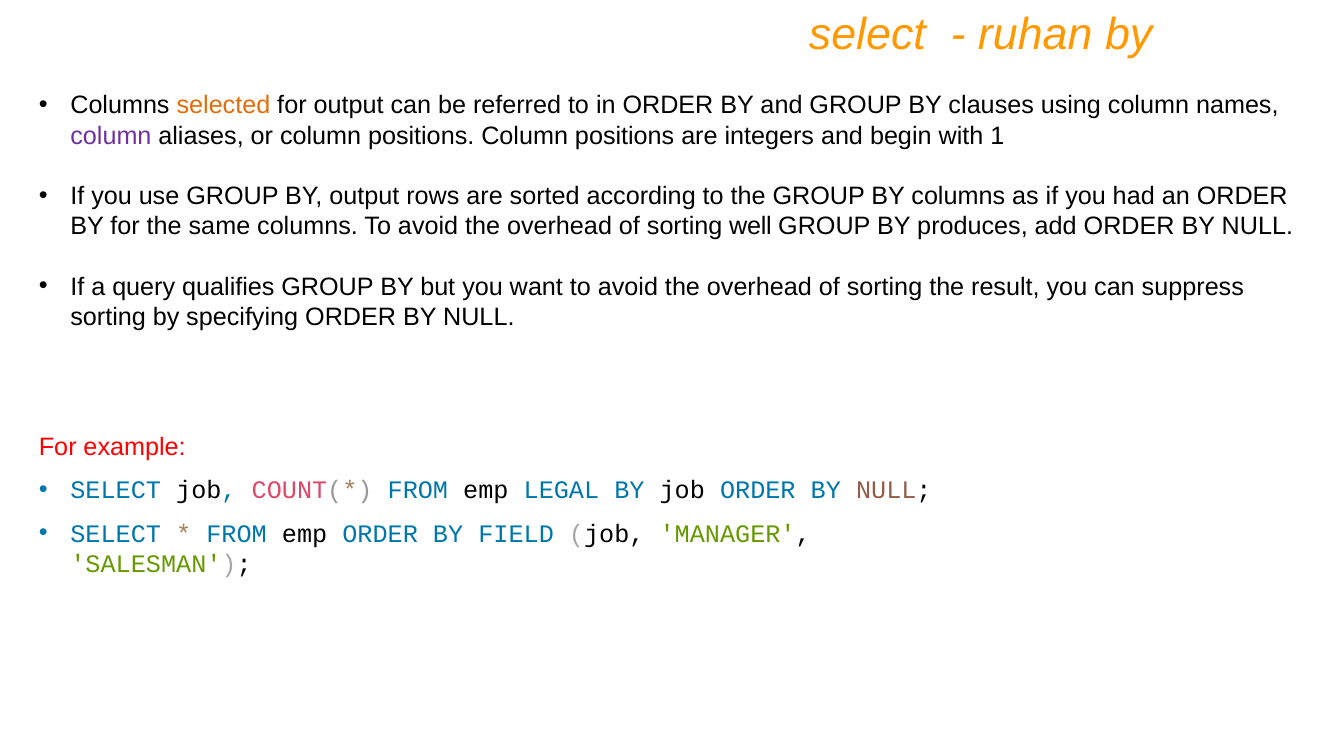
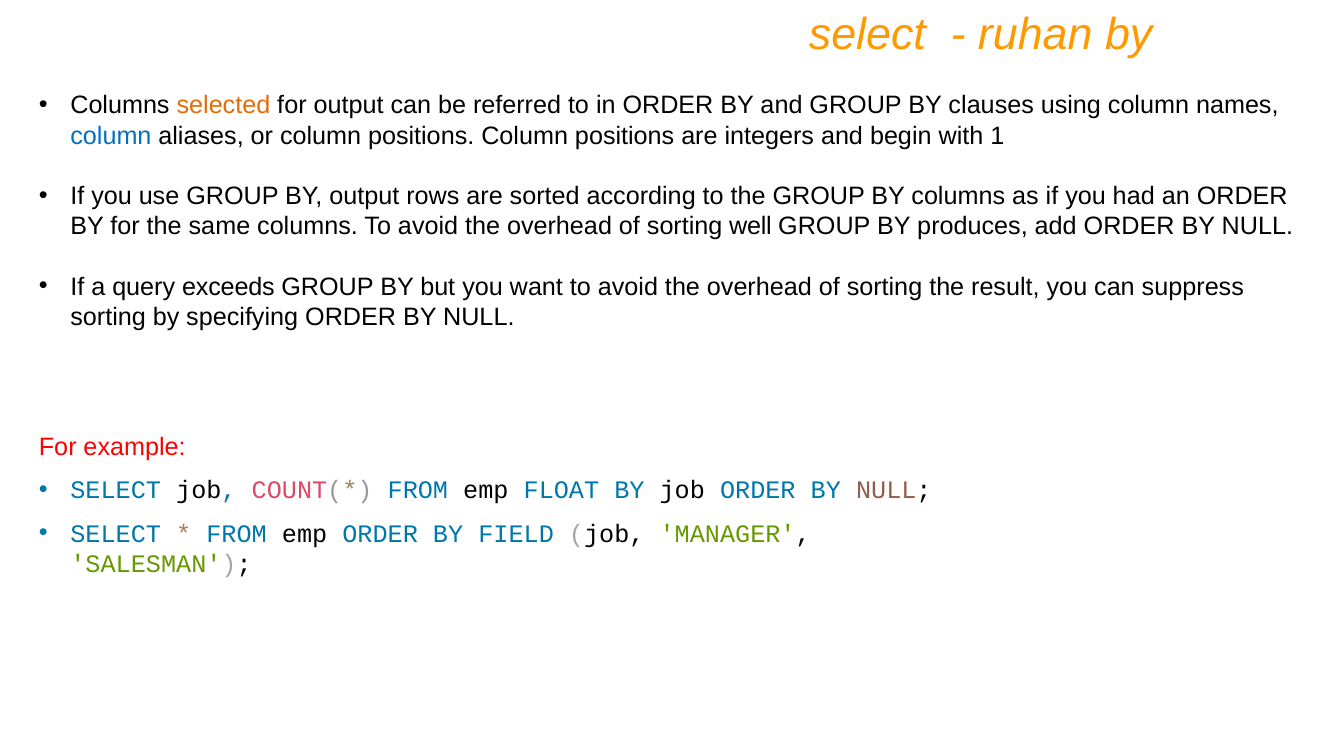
column at (111, 136) colour: purple -> blue
qualifies: qualifies -> exceeds
LEGAL: LEGAL -> FLOAT
